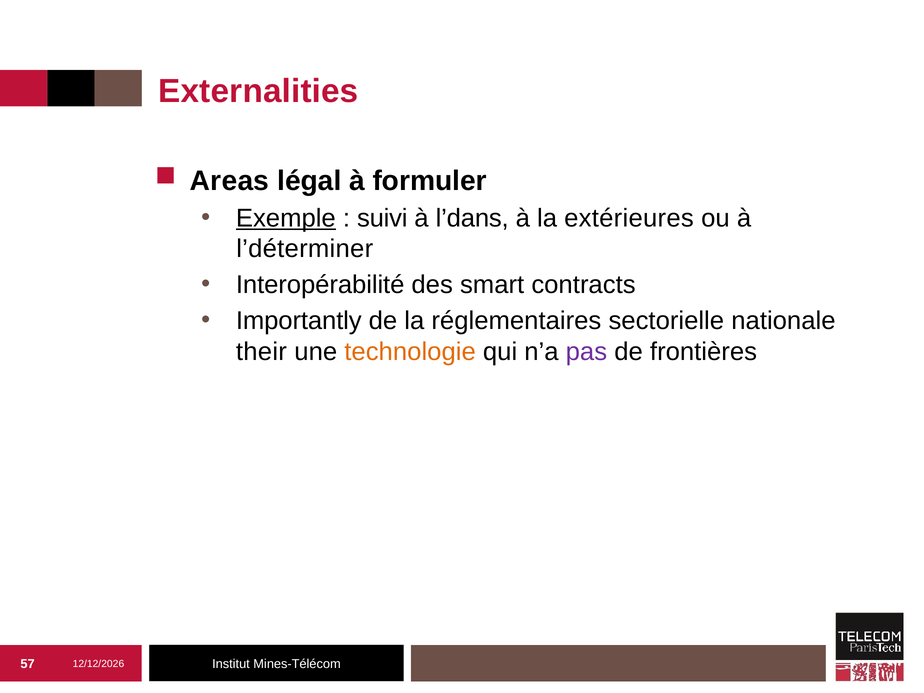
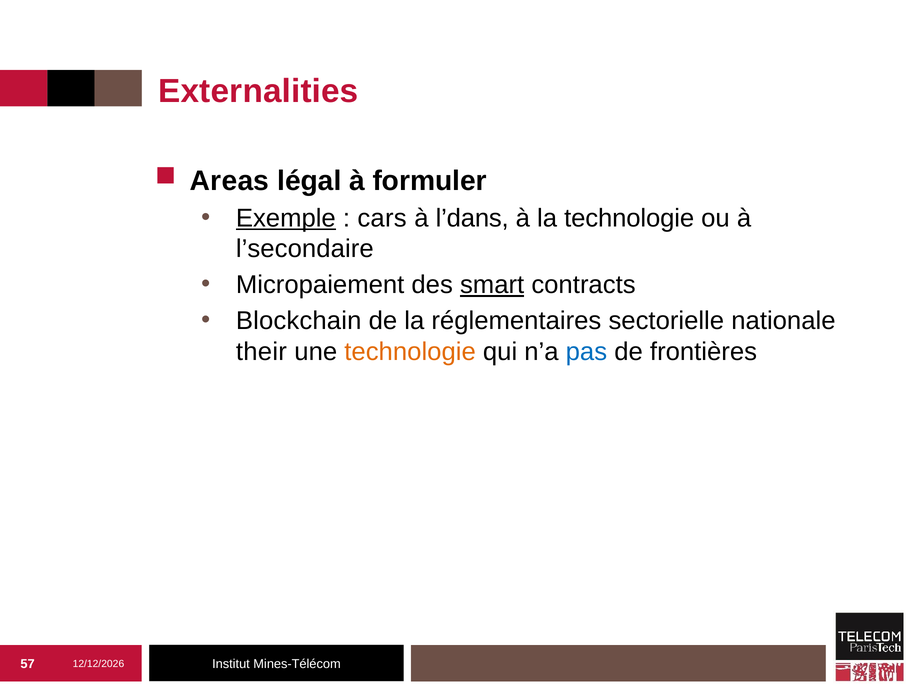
suivi: suivi -> cars
la extérieures: extérieures -> technologie
l’déterminer: l’déterminer -> l’secondaire
Interopérabilité: Interopérabilité -> Micropaiement
smart underline: none -> present
Importantly: Importantly -> Blockchain
pas colour: purple -> blue
